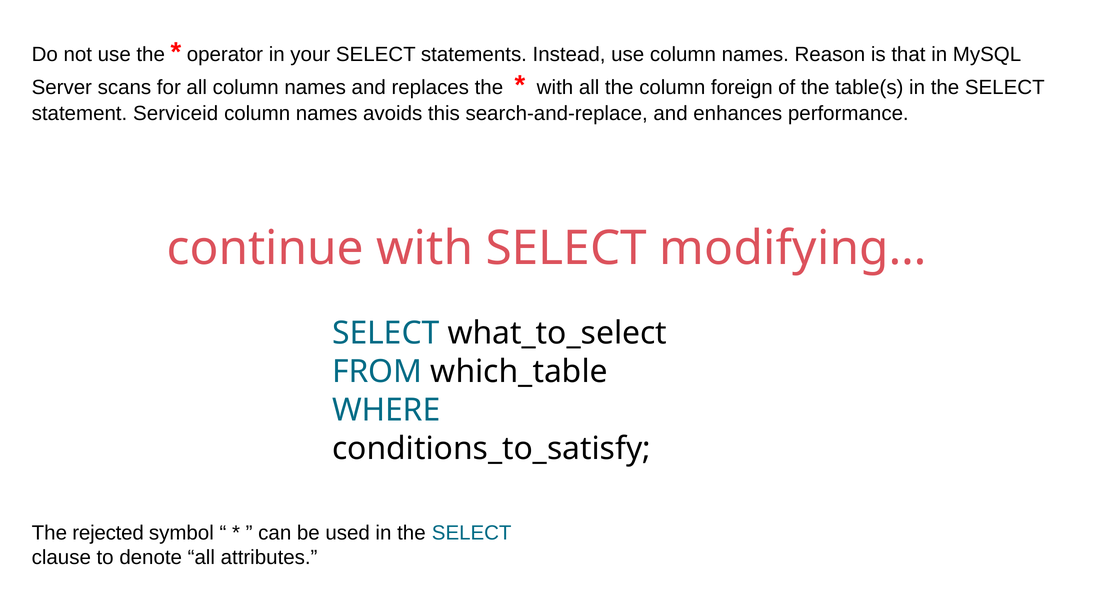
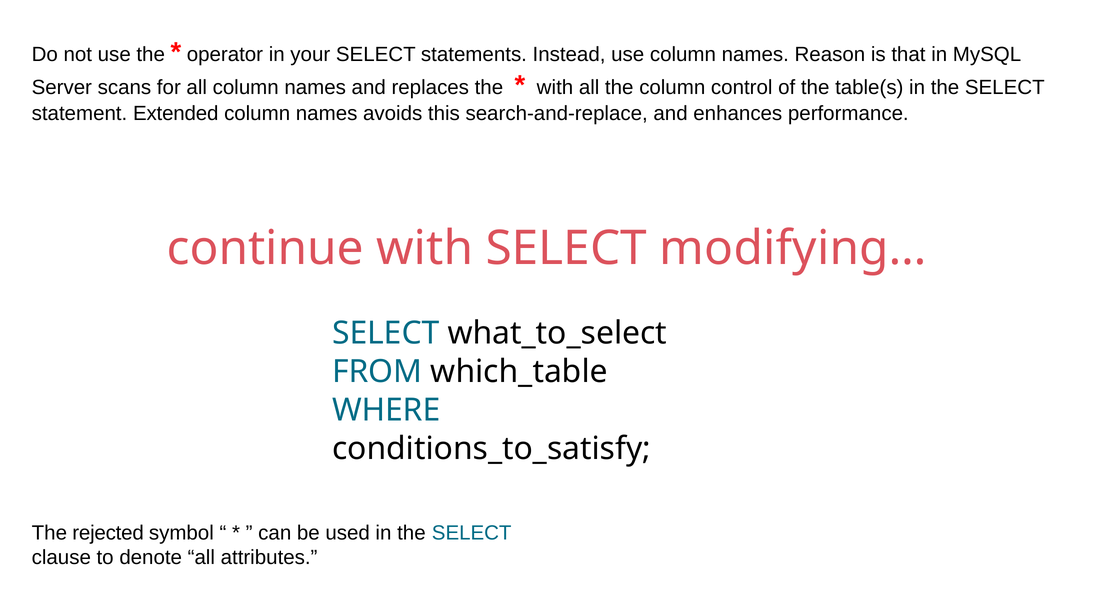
foreign: foreign -> control
Serviceid: Serviceid -> Extended
